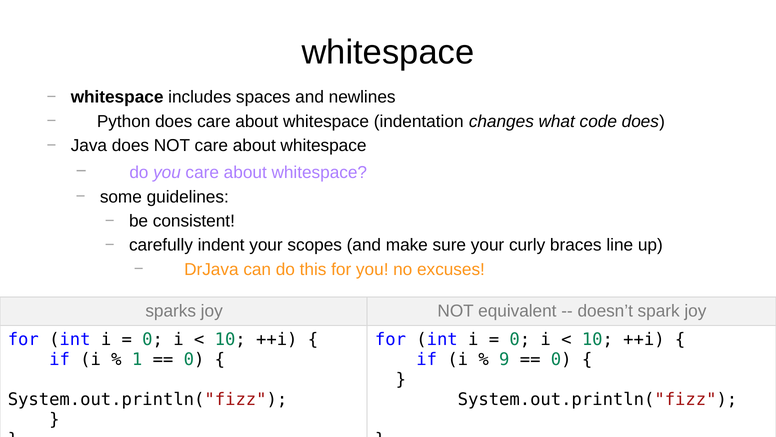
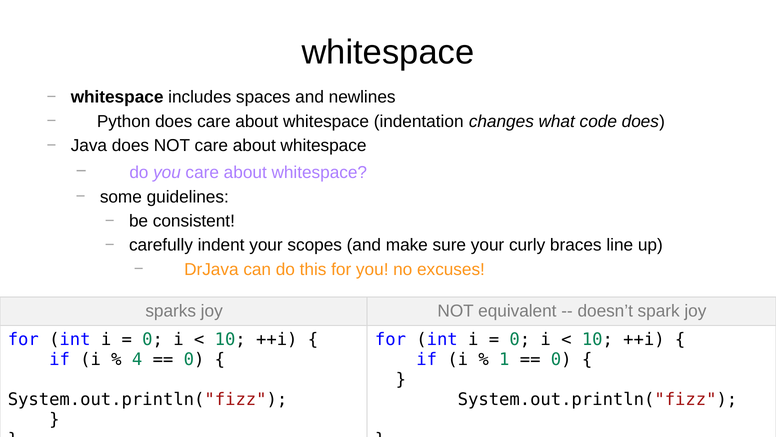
1: 1 -> 4
9: 9 -> 1
